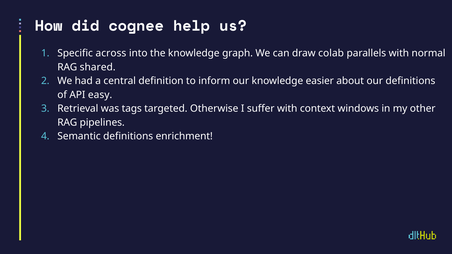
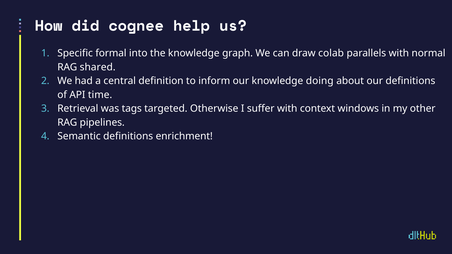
across: across -> formal
easier: easier -> doing
easy: easy -> time
